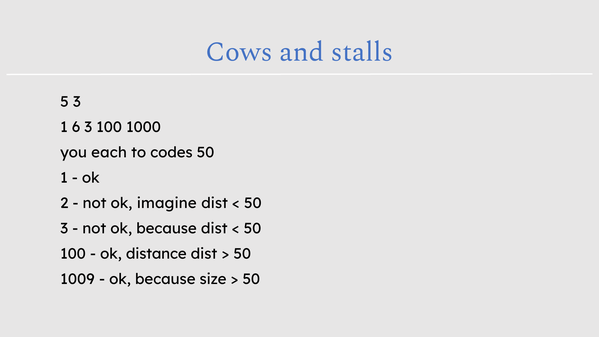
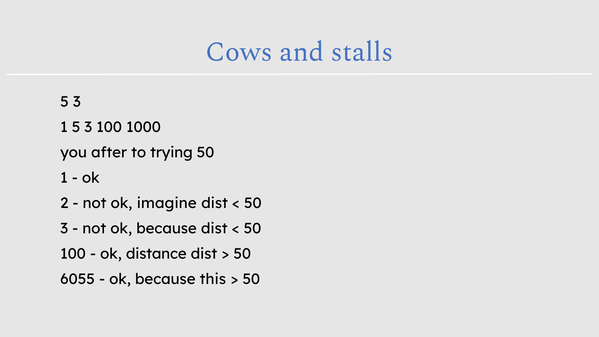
1 6: 6 -> 5
each: each -> after
codes: codes -> trying
1009: 1009 -> 6055
size: size -> this
